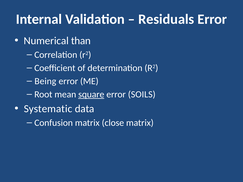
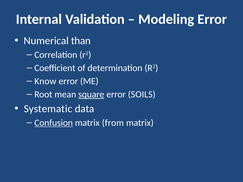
Residuals: Residuals -> Modeling
Being: Being -> Know
Confusion underline: none -> present
close: close -> from
